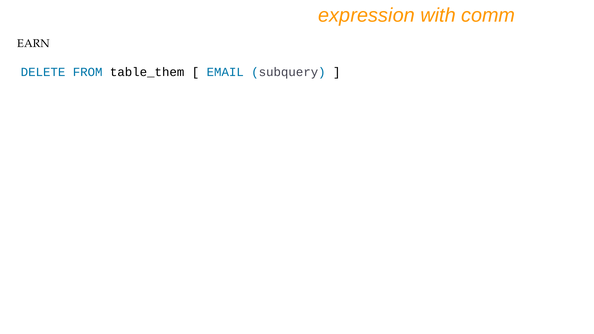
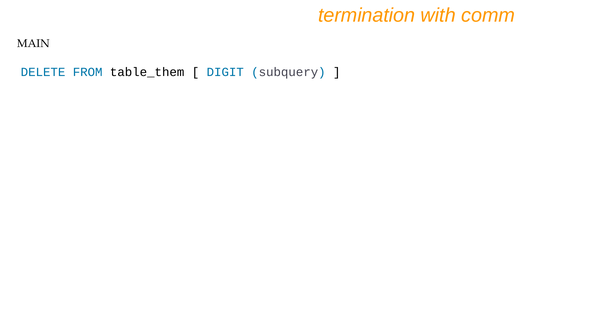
expression: expression -> termination
EARN: EARN -> MAIN
EMAIL: EMAIL -> DIGIT
